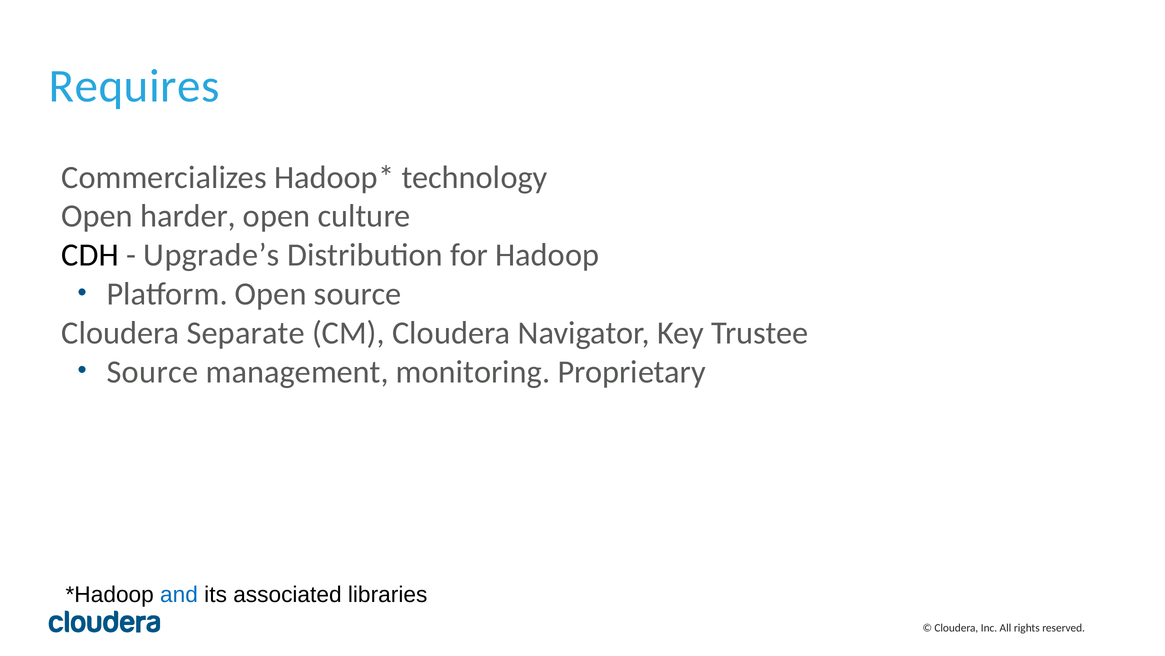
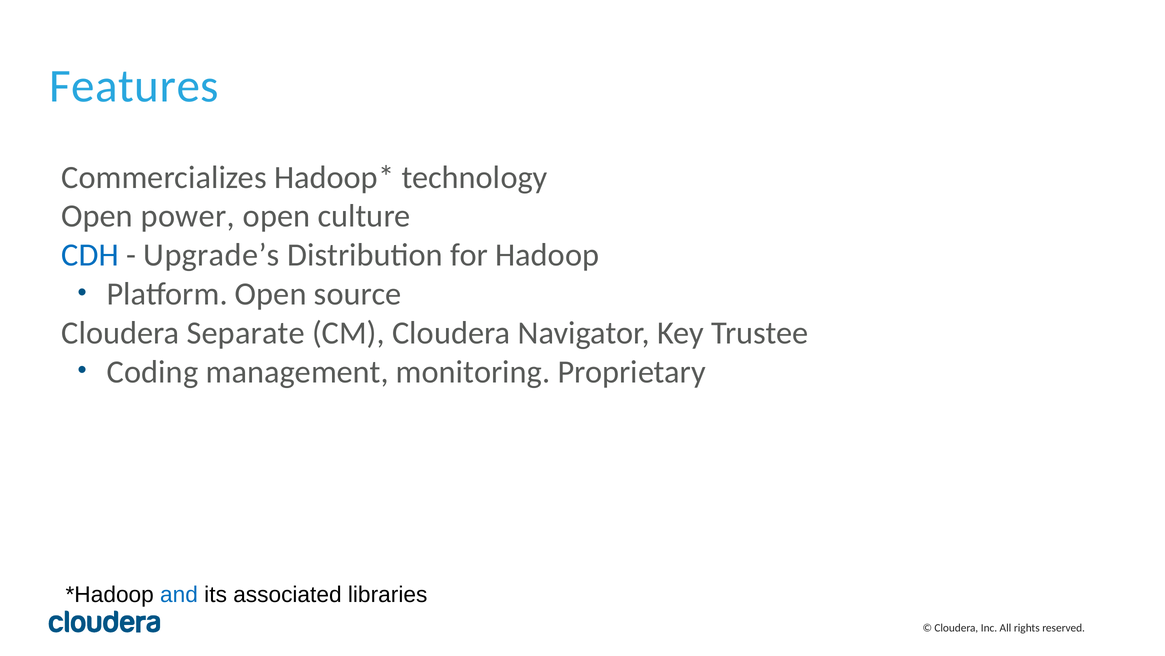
Requires: Requires -> Features
harder: harder -> power
CDH colour: black -> blue
Source at (152, 371): Source -> Coding
